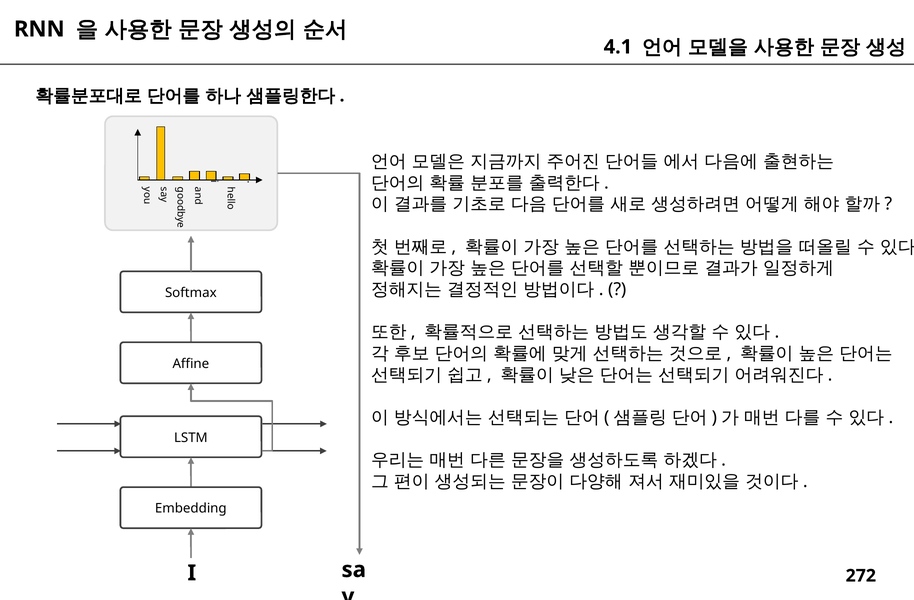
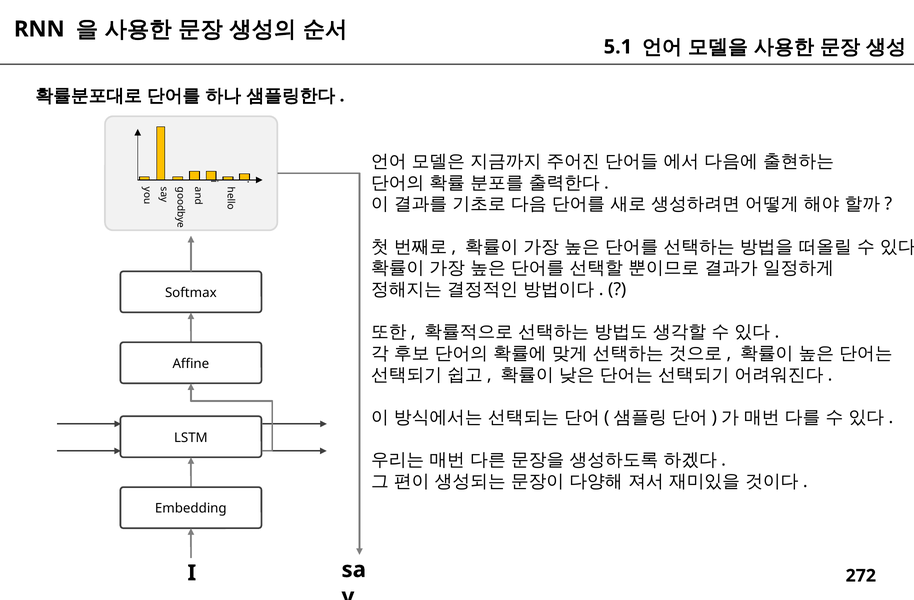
4.1: 4.1 -> 5.1
